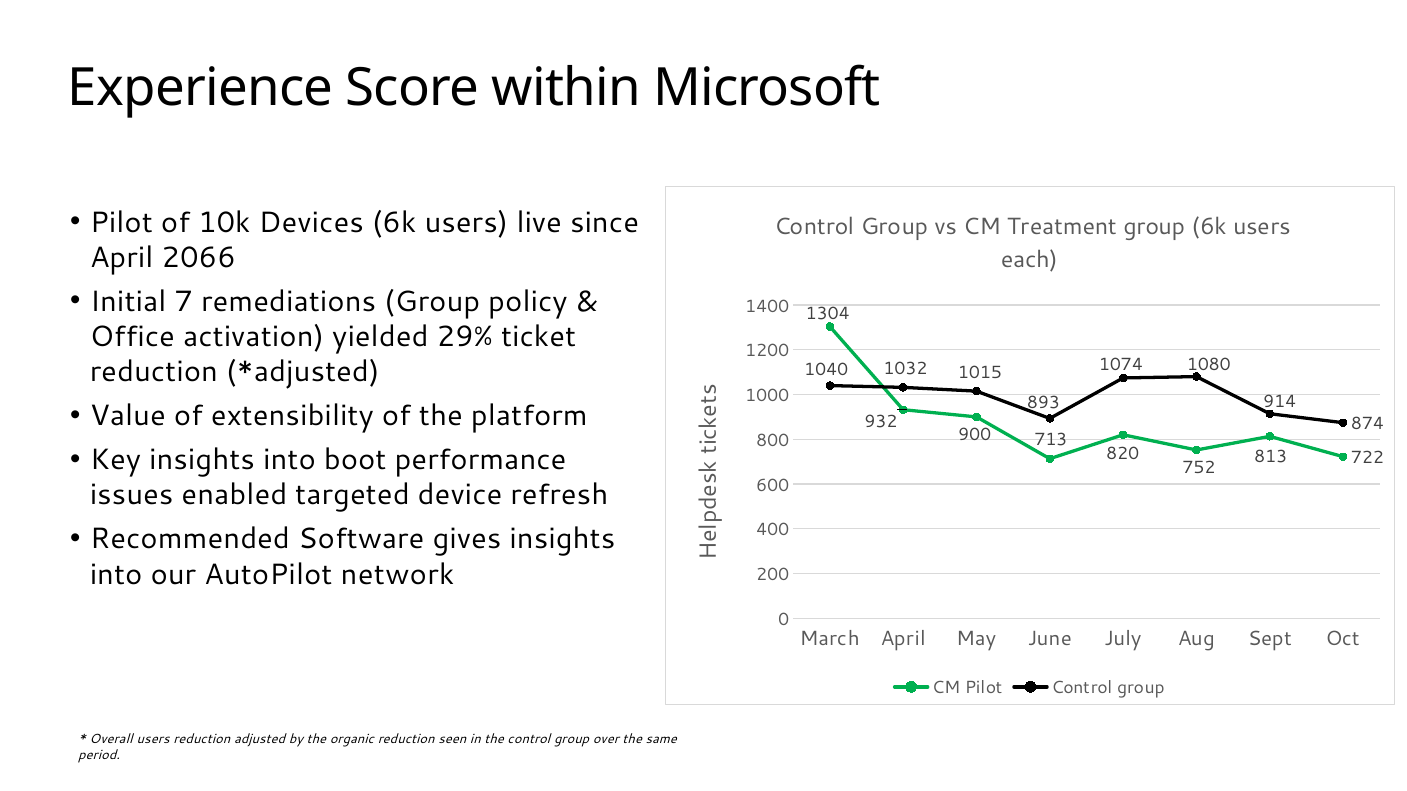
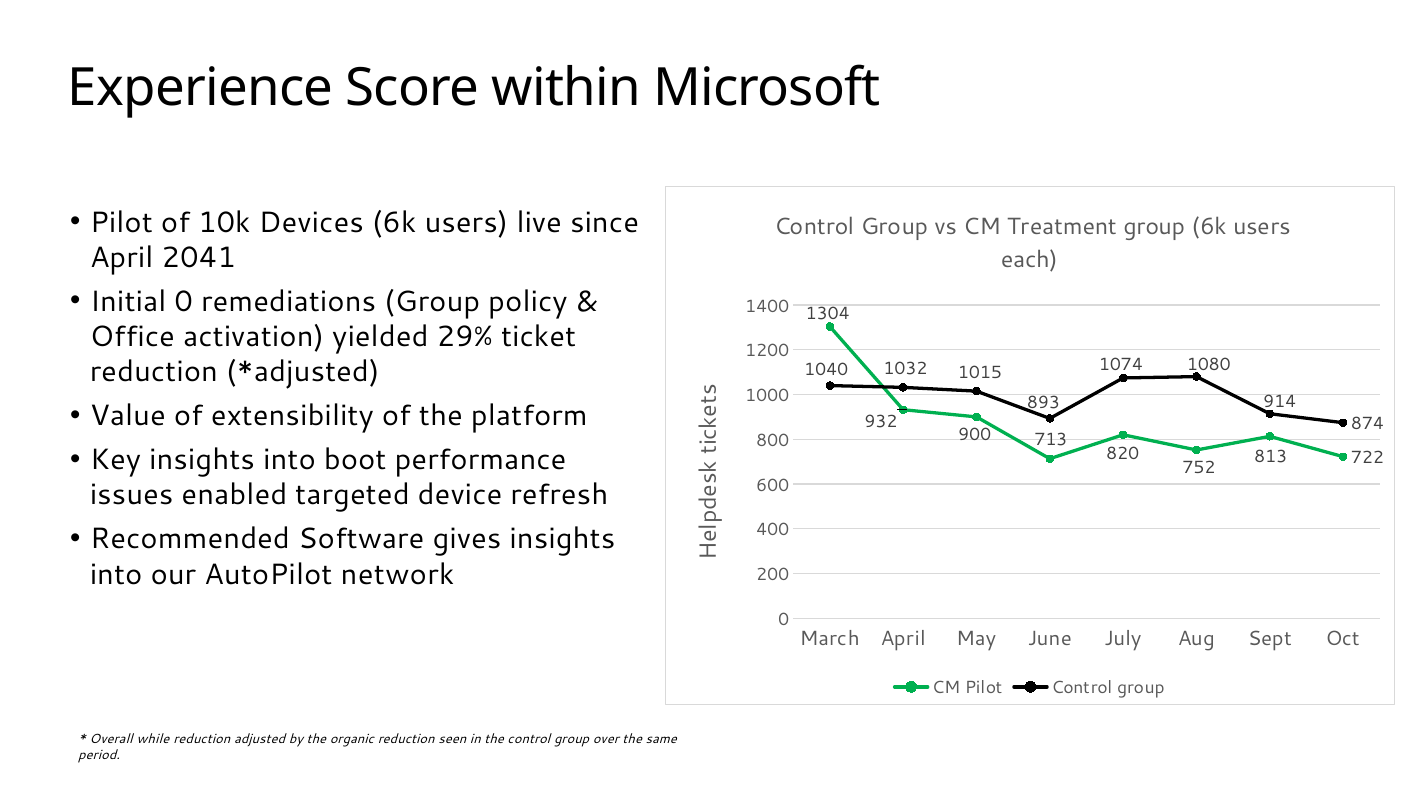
2066: 2066 -> 2041
Initial 7: 7 -> 0
Overall users: users -> while
